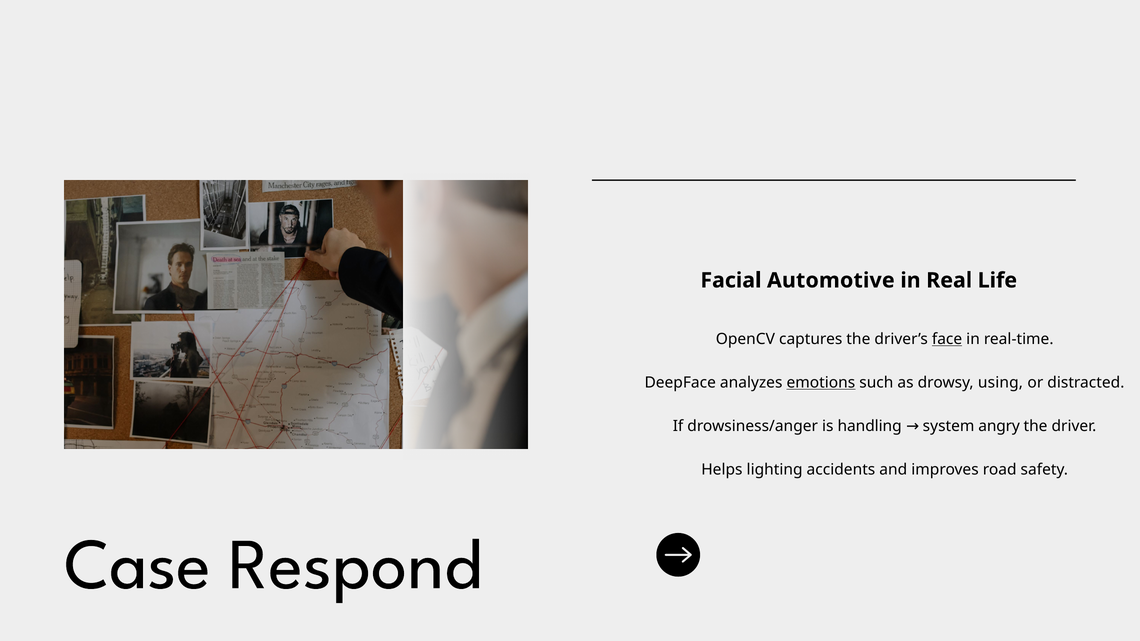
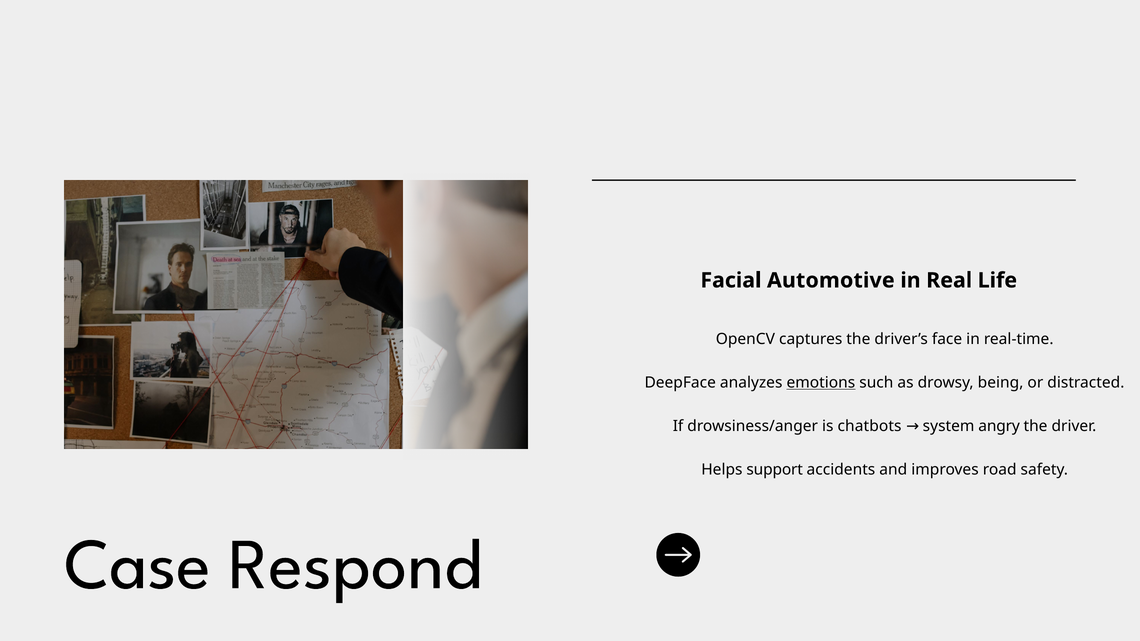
face underline: present -> none
using: using -> being
handling: handling -> chatbots
lighting: lighting -> support
